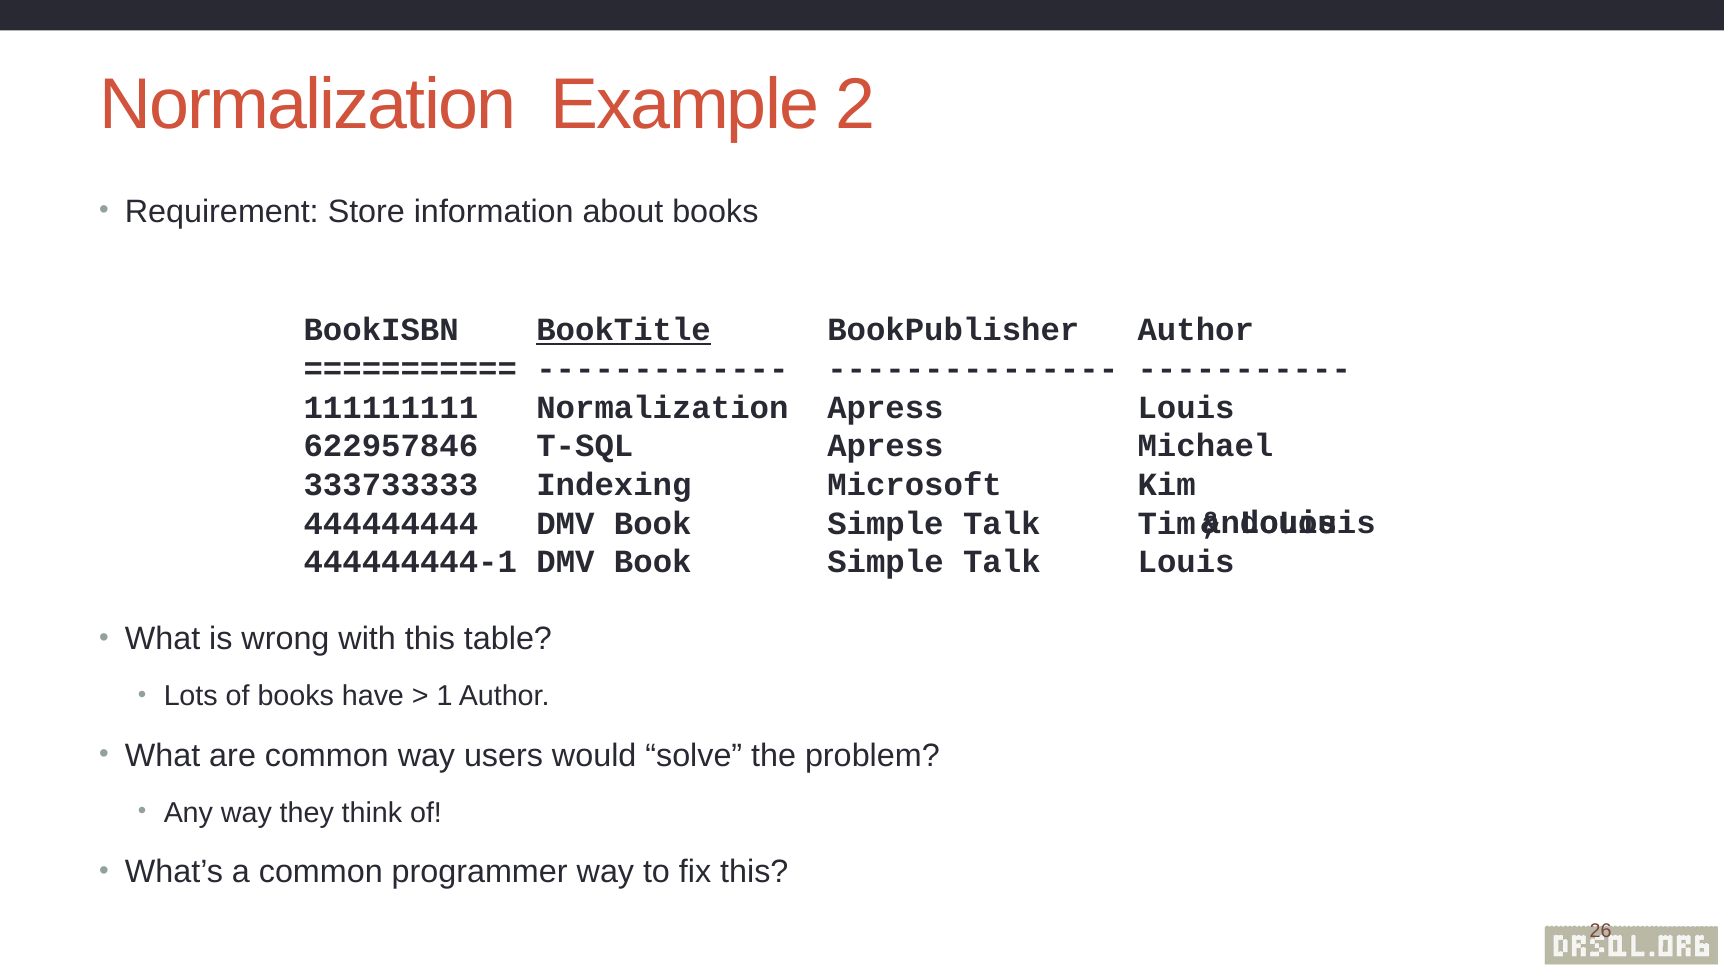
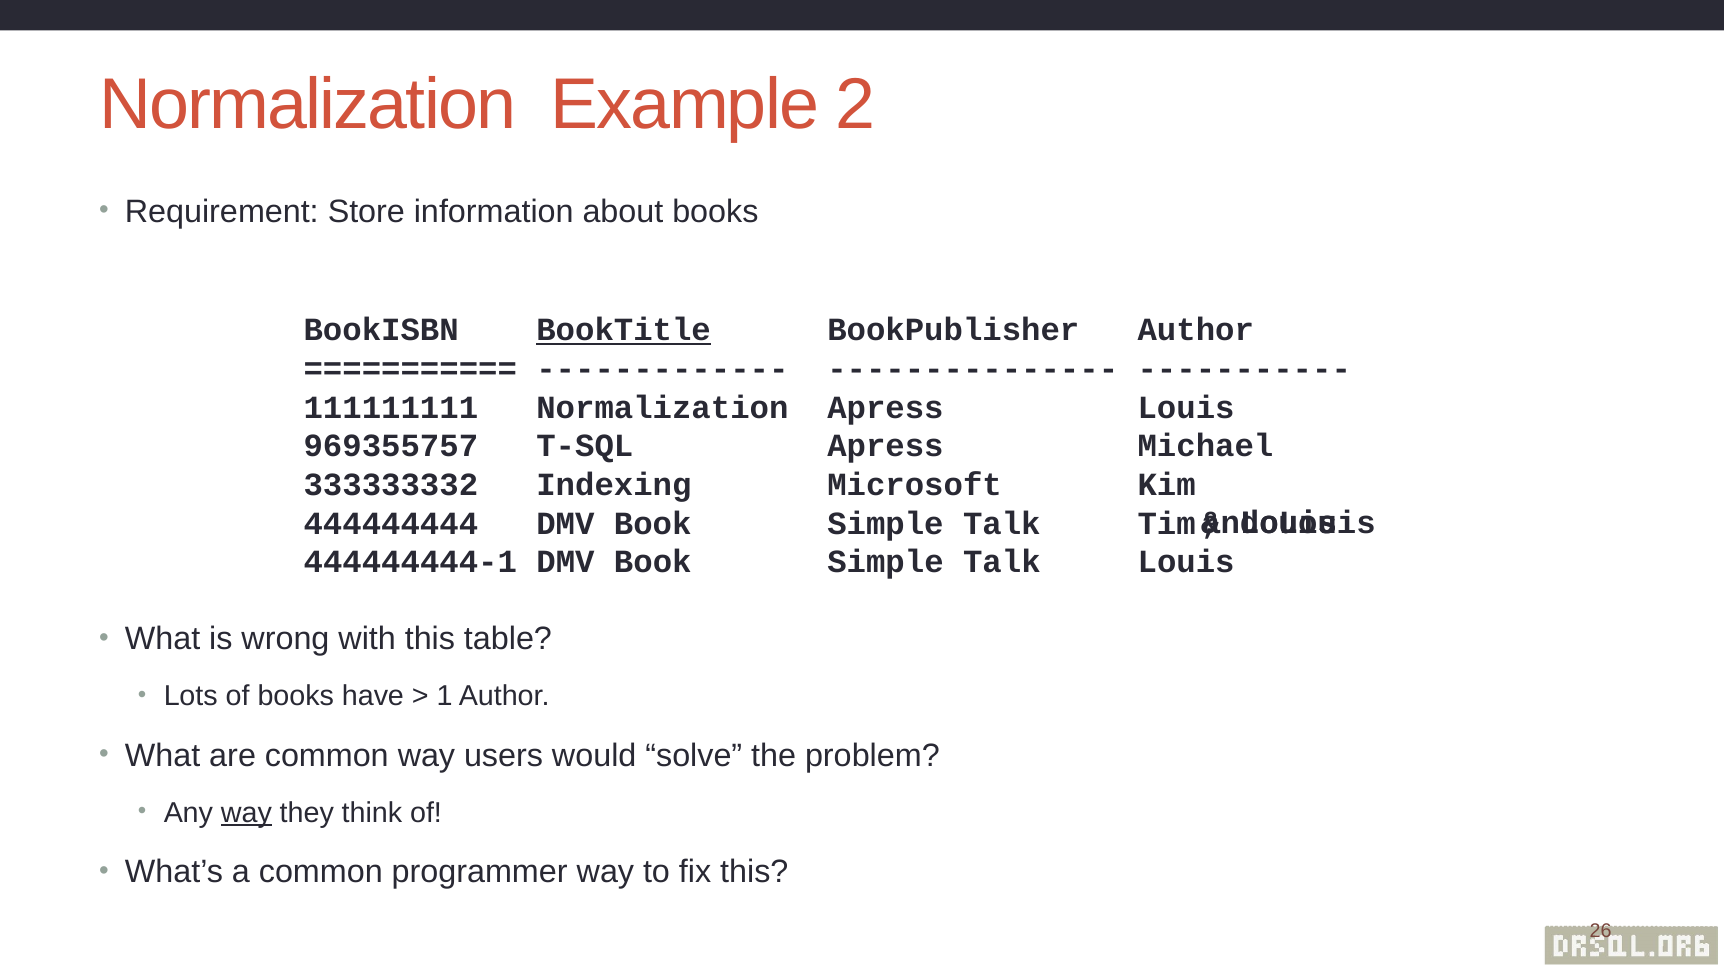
622957846: 622957846 -> 969355757
333733333: 333733333 -> 333333332
way at (246, 813) underline: none -> present
